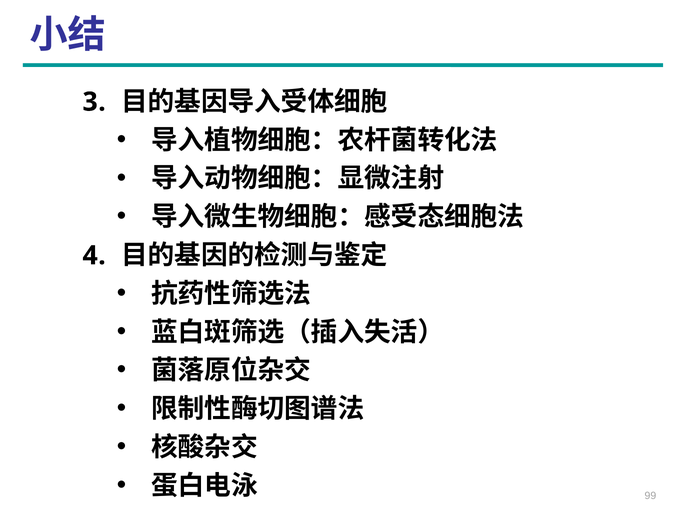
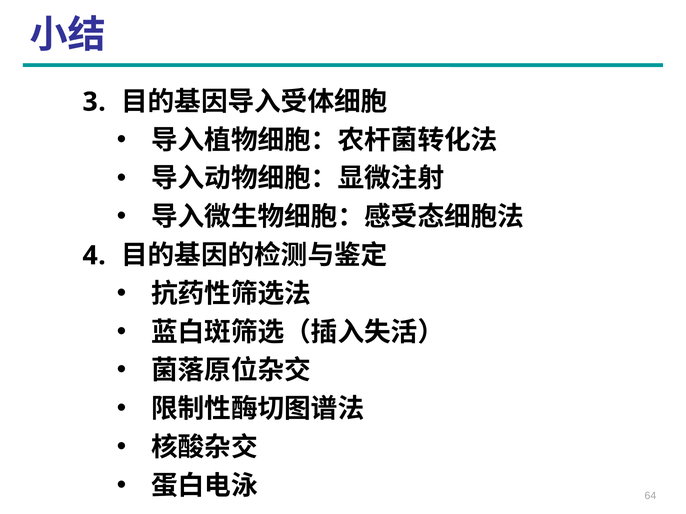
99: 99 -> 64
